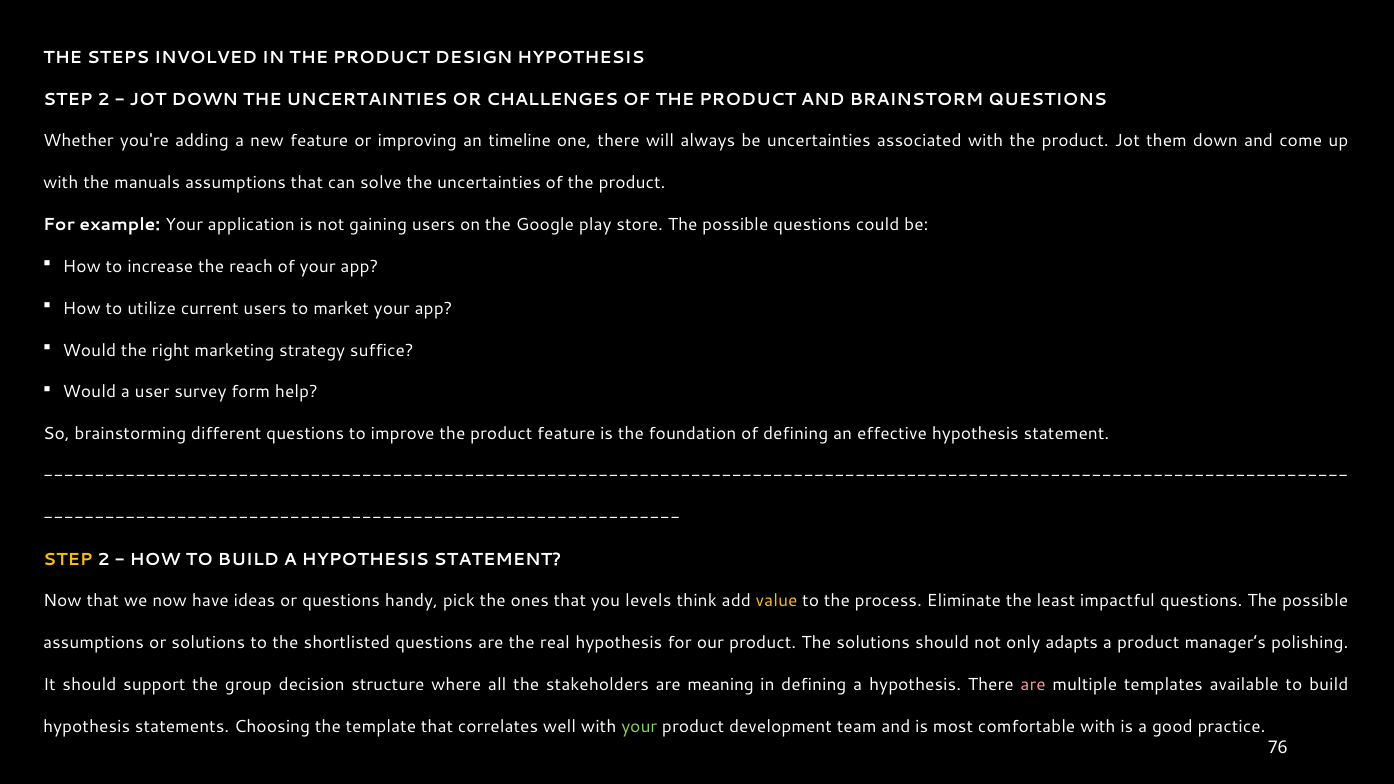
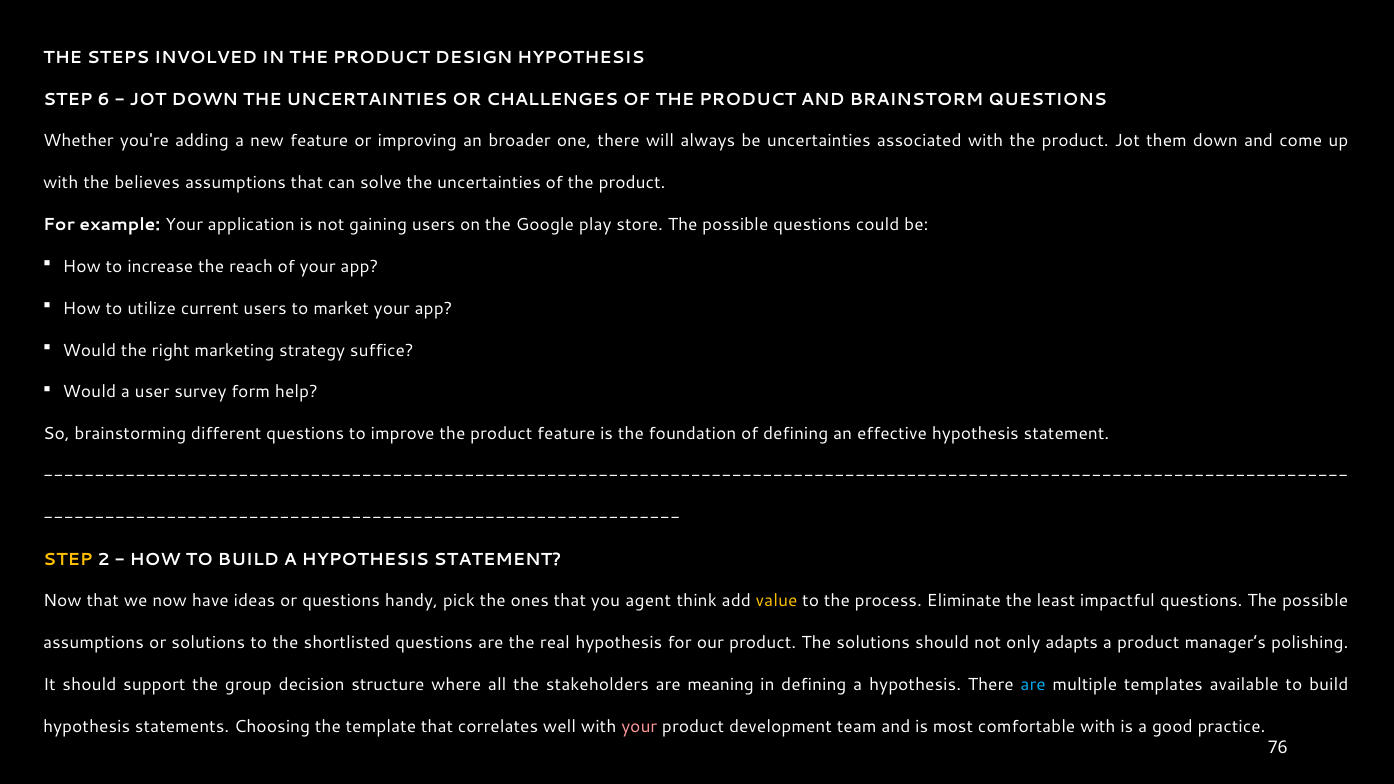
2 at (104, 99): 2 -> 6
timeline: timeline -> broader
manuals: manuals -> believes
levels: levels -> agent
are at (1033, 685) colour: pink -> light blue
your at (639, 727) colour: light green -> pink
